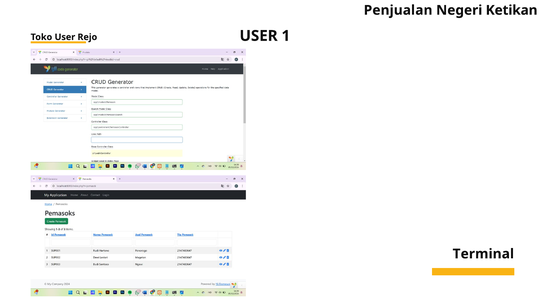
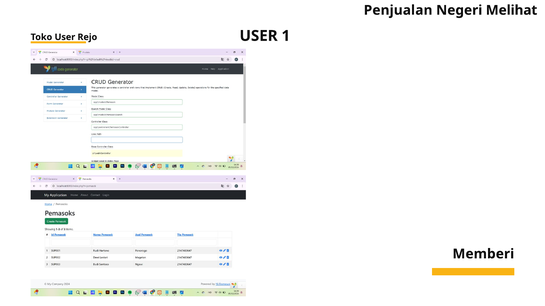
Ketikan: Ketikan -> Melihat
Terminal: Terminal -> Memberi
